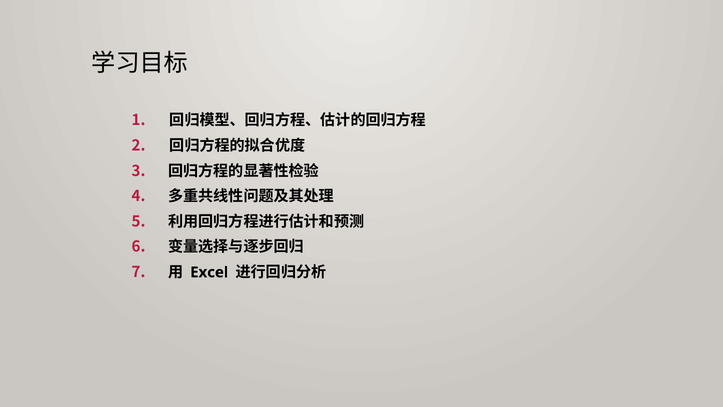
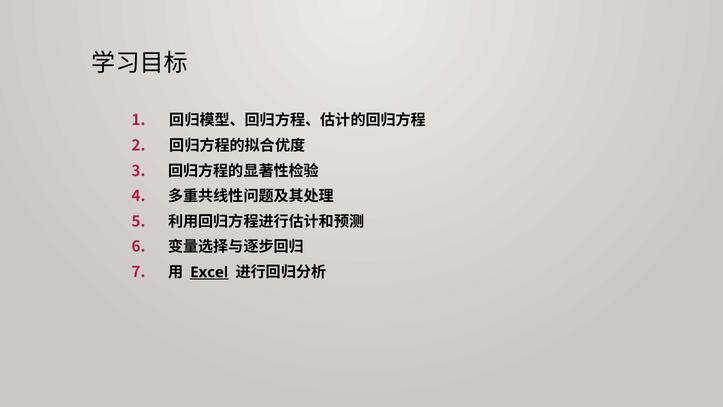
Excel underline: none -> present
